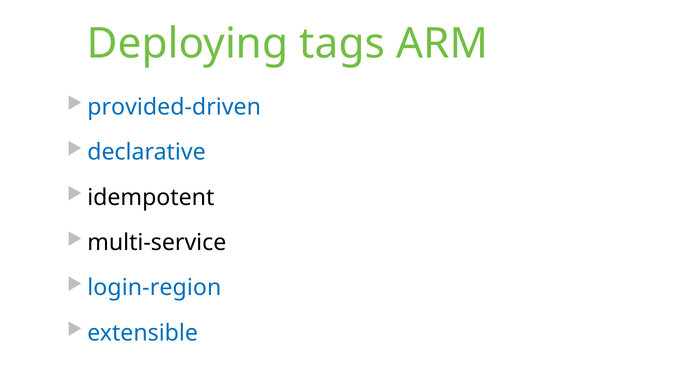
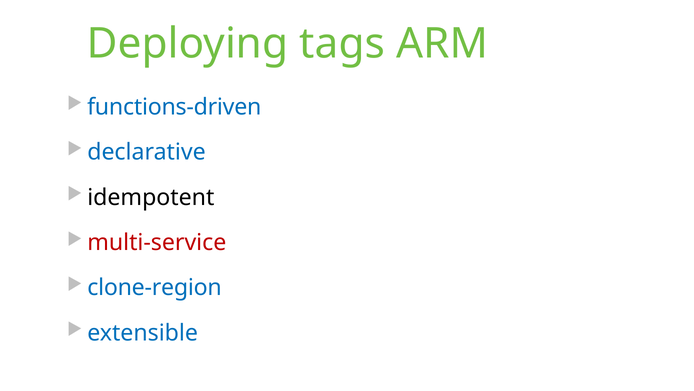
provided-driven: provided-driven -> functions-driven
multi-service colour: black -> red
login-region: login-region -> clone-region
